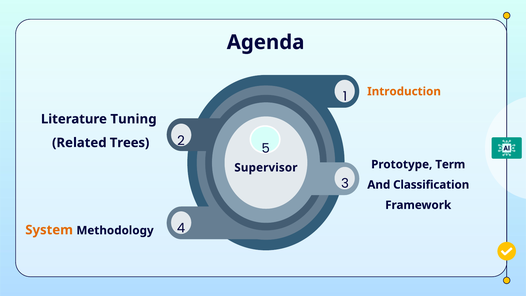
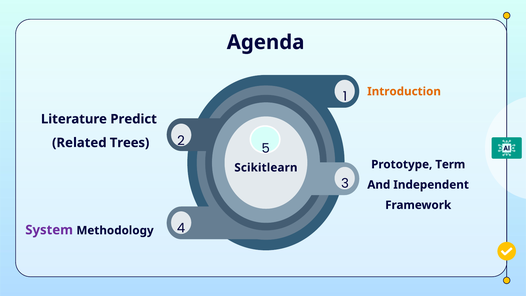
Tuning: Tuning -> Predict
Supervisor: Supervisor -> Scikitlearn
Classification: Classification -> Independent
System colour: orange -> purple
